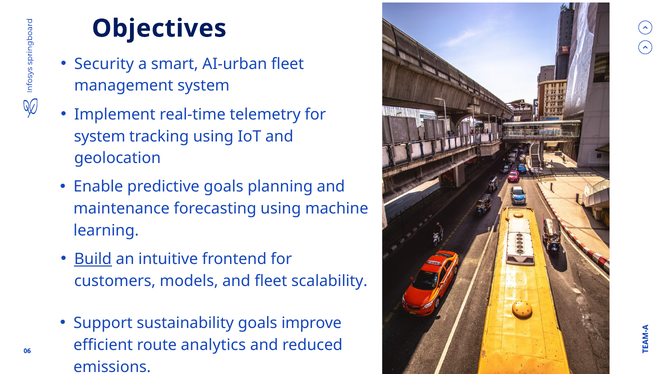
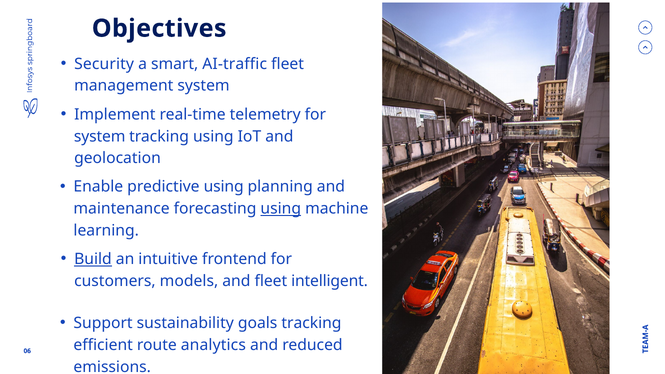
AI-urban: AI-urban -> AI-traffic
predictive goals: goals -> using
using at (281, 209) underline: none -> present
scalability: scalability -> intelligent
goals improve: improve -> tracking
